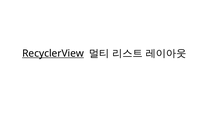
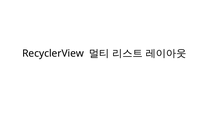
RecyclerView underline: present -> none
